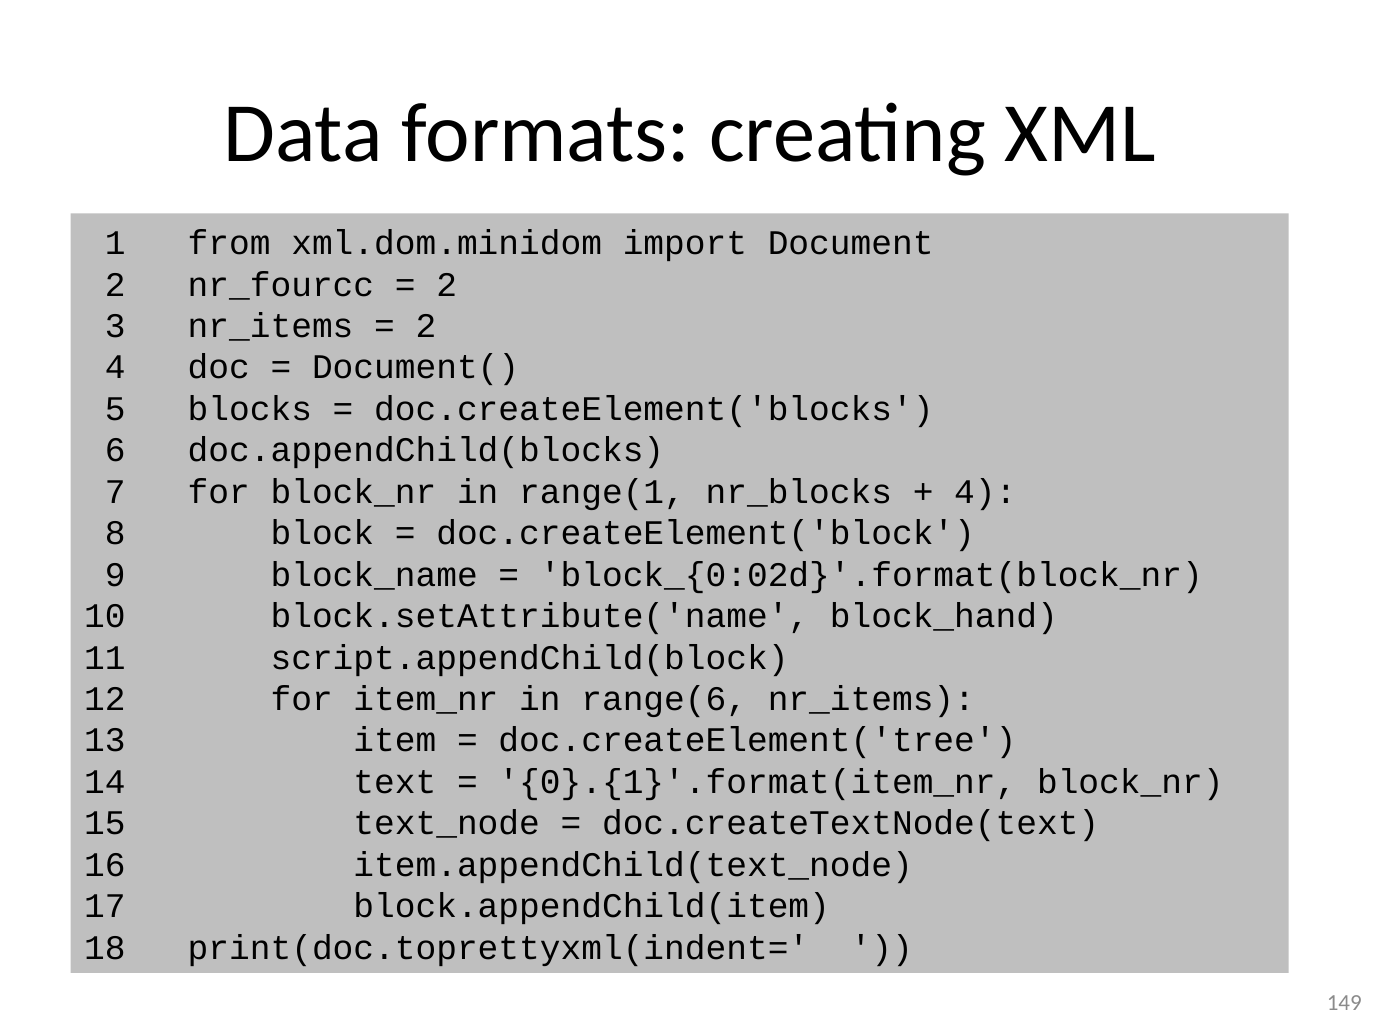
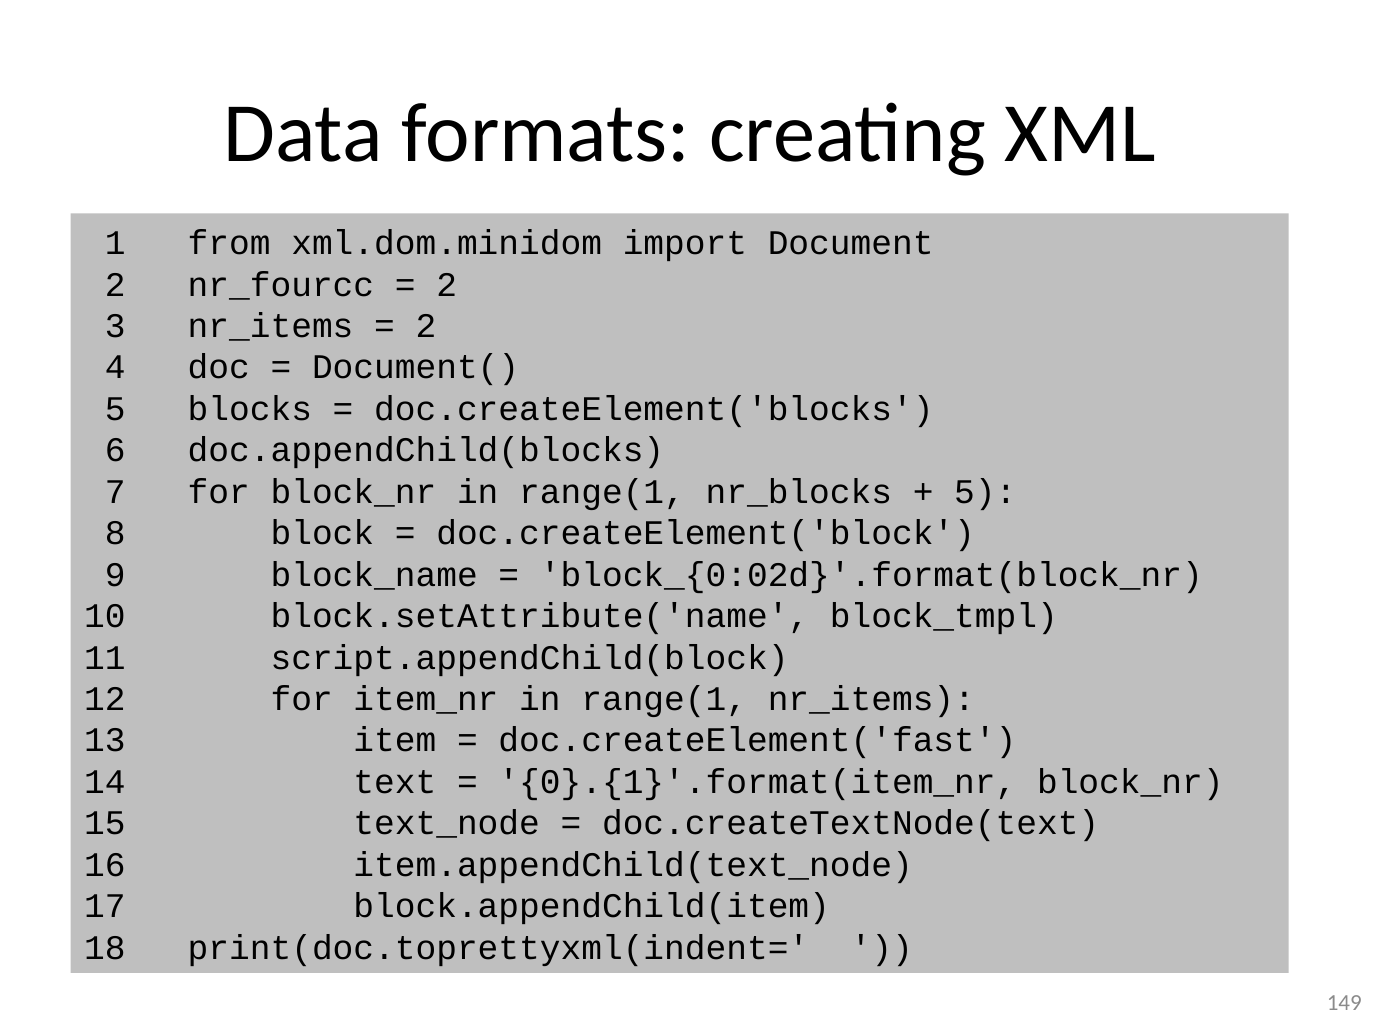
4 at (985, 492): 4 -> 5
block_hand: block_hand -> block_tmpl
item_nr in range(6: range(6 -> range(1
doc.createElement('tree: doc.createElement('tree -> doc.createElement('fast
